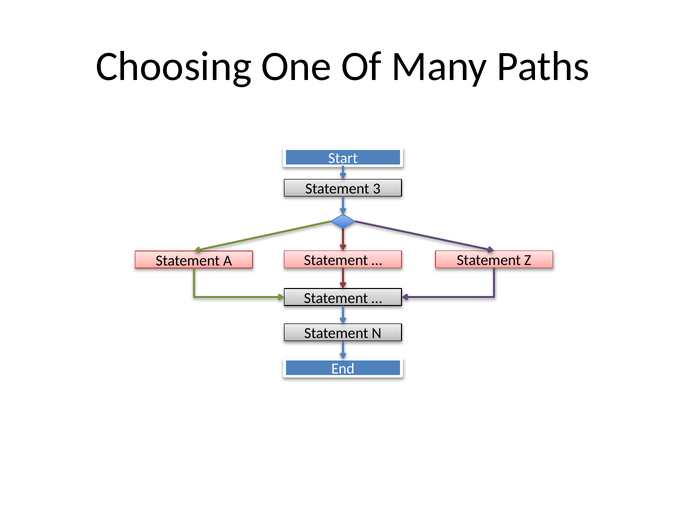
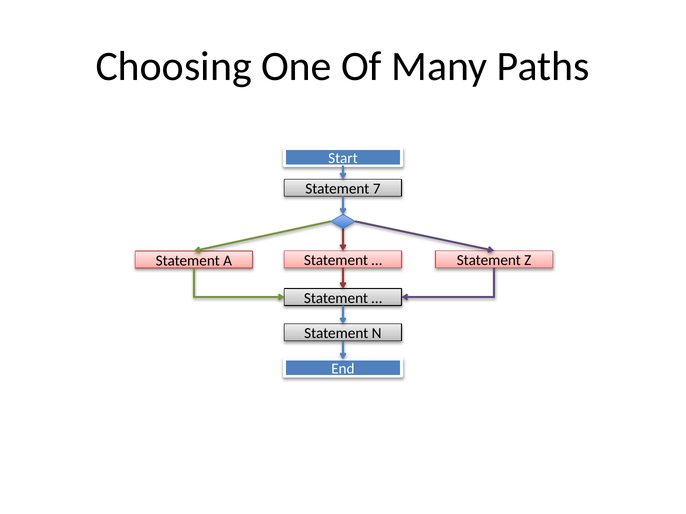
3: 3 -> 7
